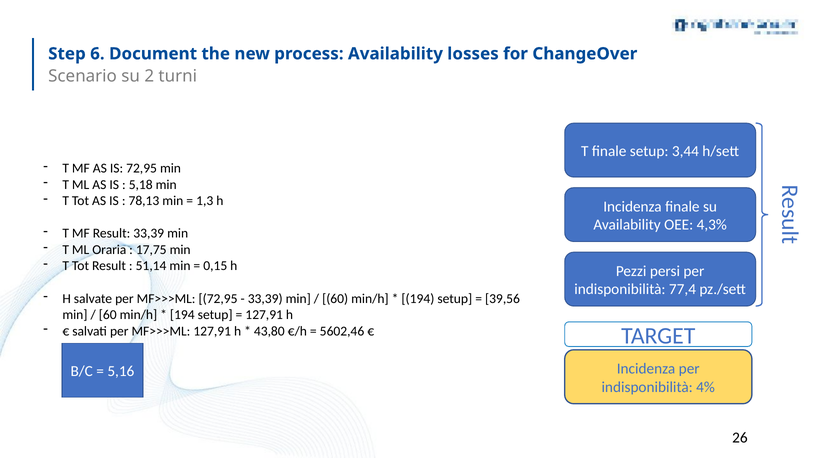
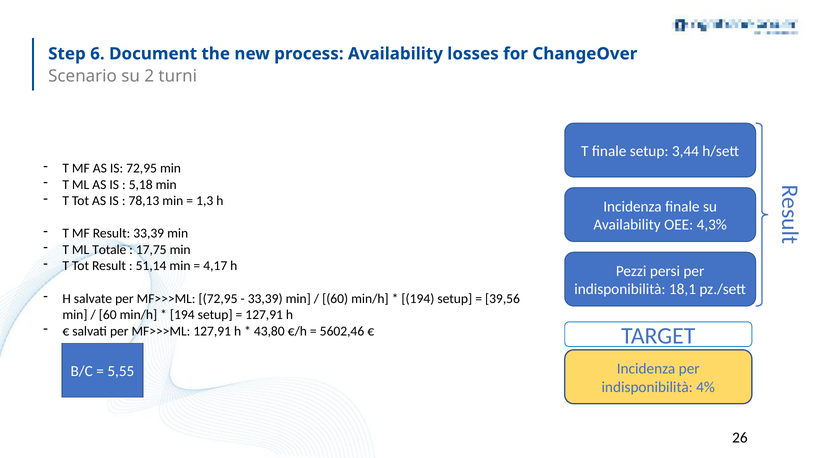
Oraria: Oraria -> Totale
0,15: 0,15 -> 4,17
77,4: 77,4 -> 18,1
5,16: 5,16 -> 5,55
